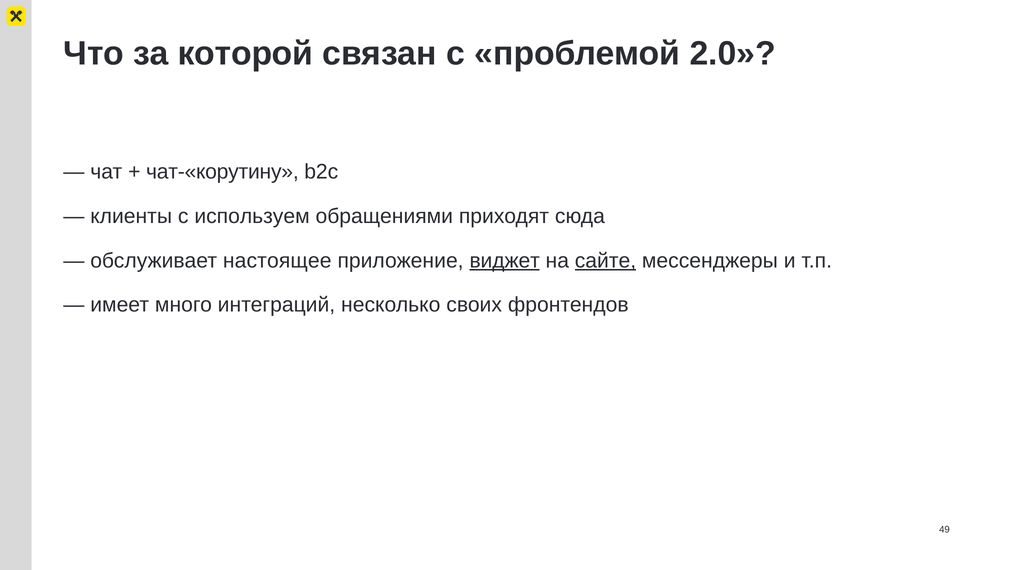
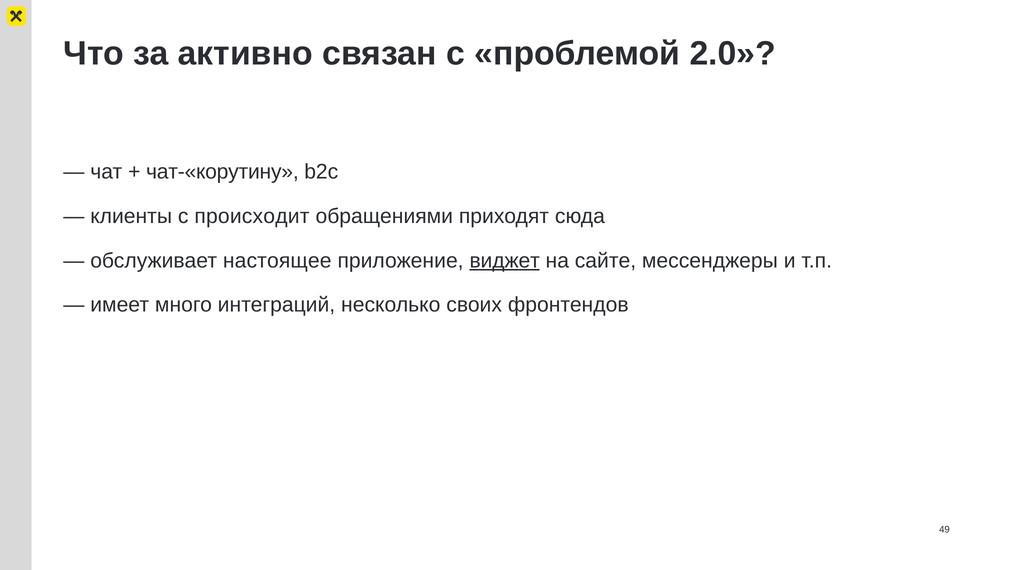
которой: которой -> активно
используем: используем -> происходит
сайте underline: present -> none
